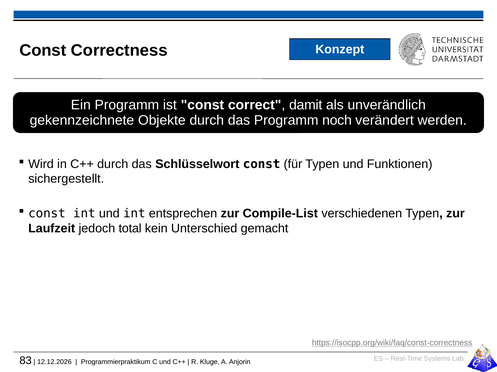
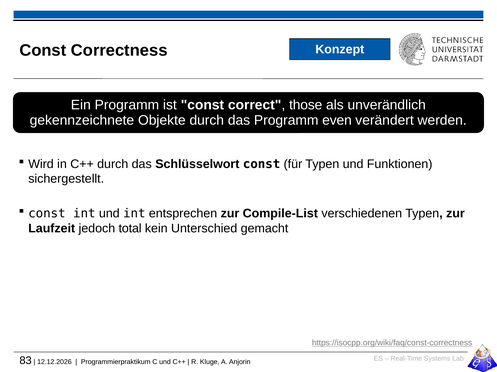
damit: damit -> those
noch: noch -> even
